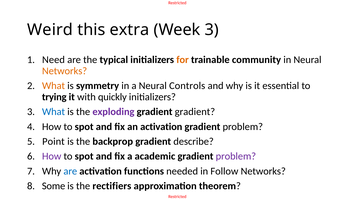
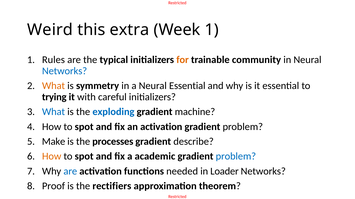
Week 3: 3 -> 1
Need: Need -> Rules
Networks at (65, 71) colour: orange -> blue
Neural Controls: Controls -> Essential
quickly: quickly -> careful
exploding colour: purple -> blue
gradient gradient: gradient -> machine
Point: Point -> Make
backprop: backprop -> processes
How at (52, 157) colour: purple -> orange
problem at (236, 157) colour: purple -> blue
Follow: Follow -> Loader
Some: Some -> Proof
